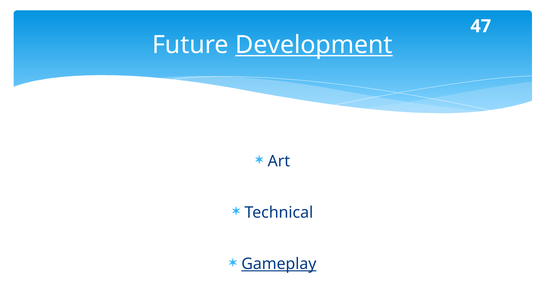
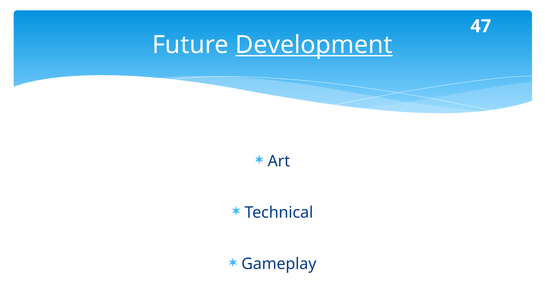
Gameplay underline: present -> none
